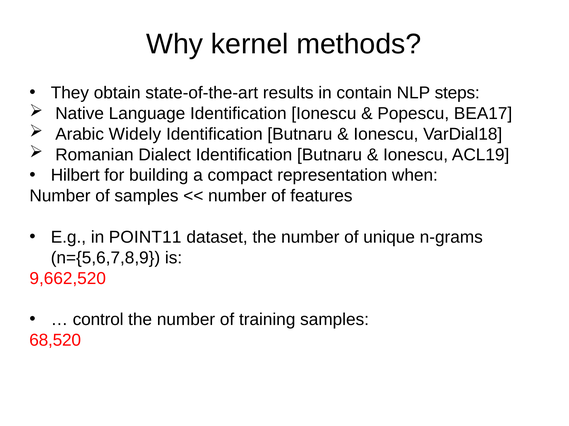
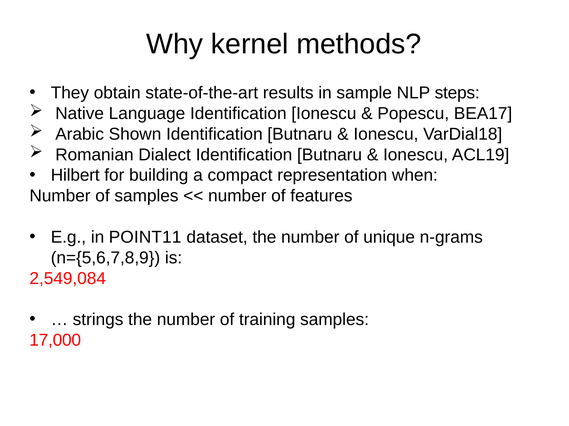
contain: contain -> sample
Widely: Widely -> Shown
9,662,520: 9,662,520 -> 2,549,084
control: control -> strings
68,520: 68,520 -> 17,000
